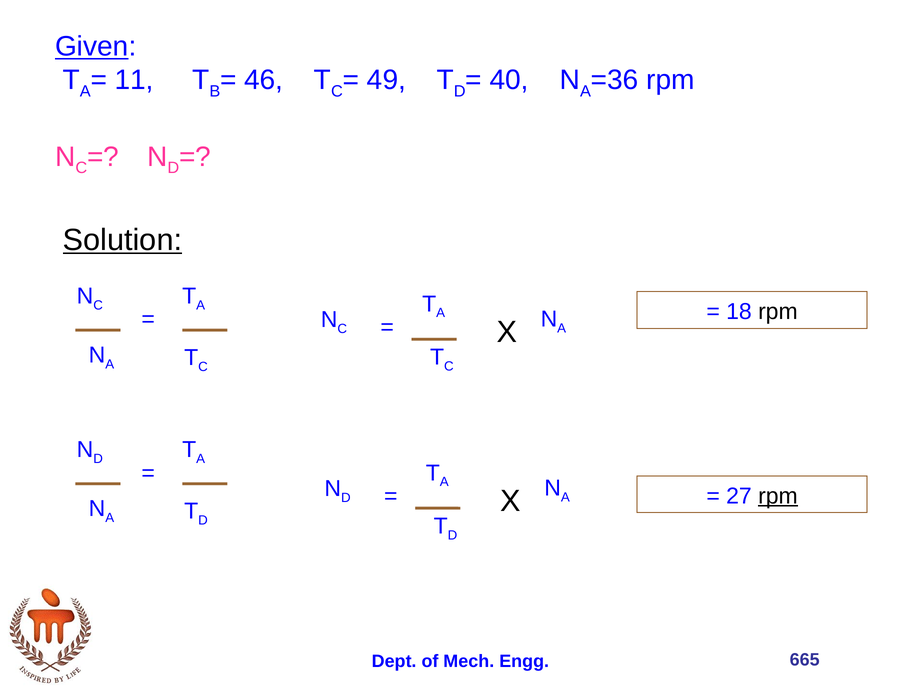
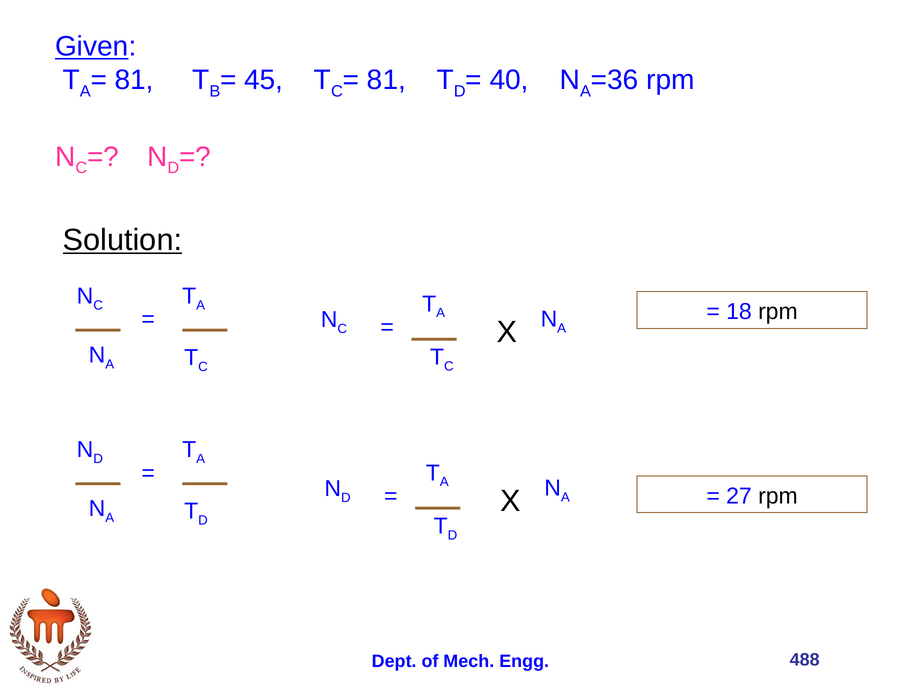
11 at (134, 80): 11 -> 81
46: 46 -> 45
49 at (386, 80): 49 -> 81
rpm at (778, 496) underline: present -> none
665: 665 -> 488
